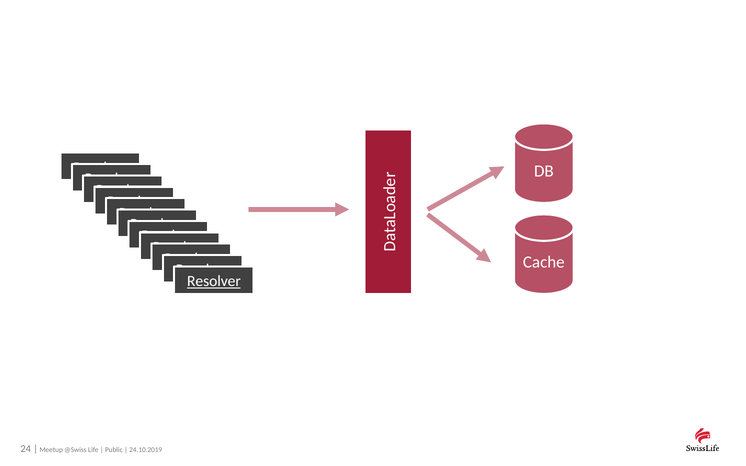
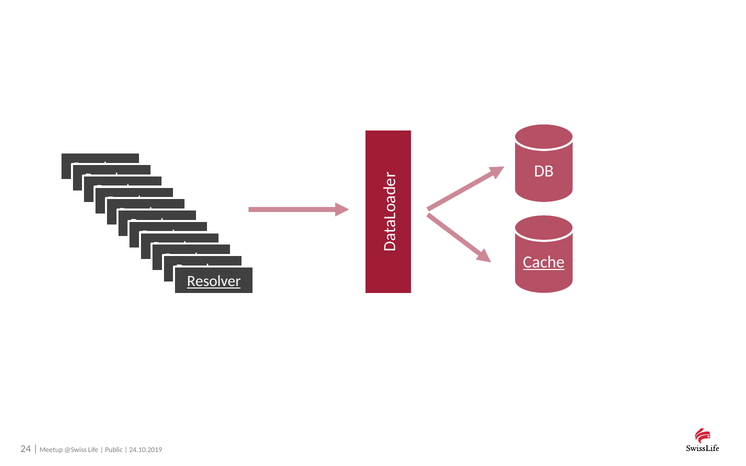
Cache underline: none -> present
